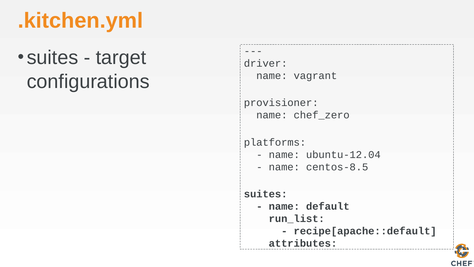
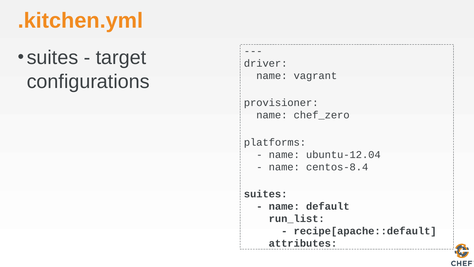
centos-8.5: centos-8.5 -> centos-8.4
